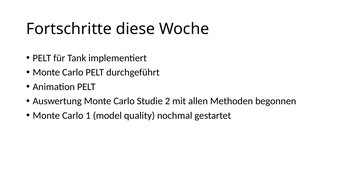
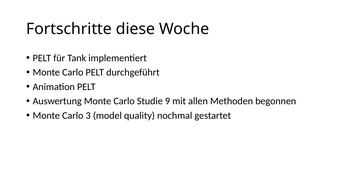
2: 2 -> 9
1: 1 -> 3
